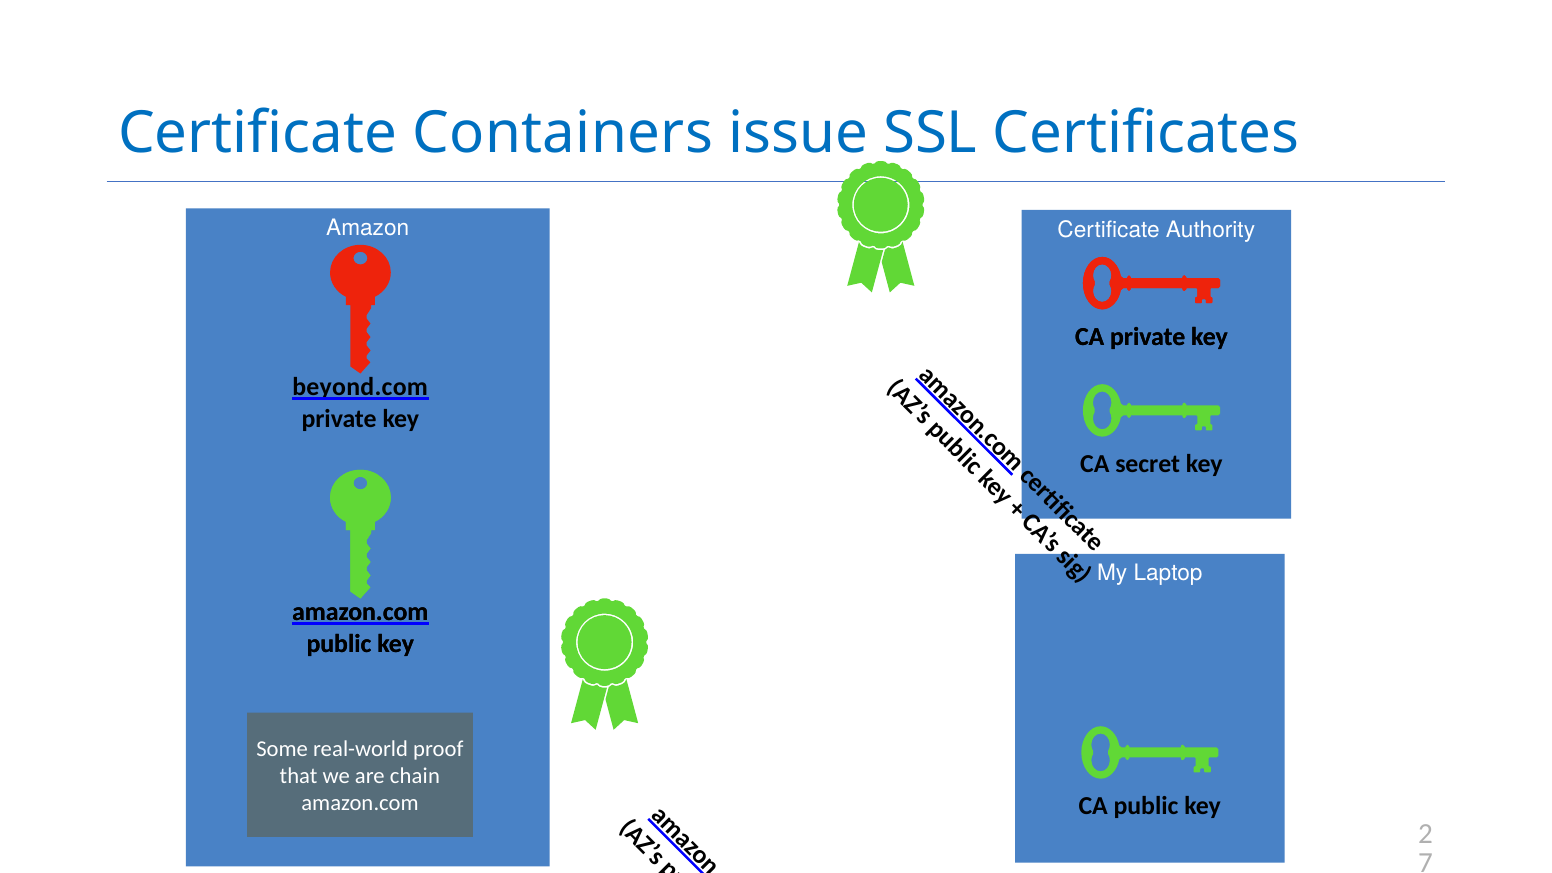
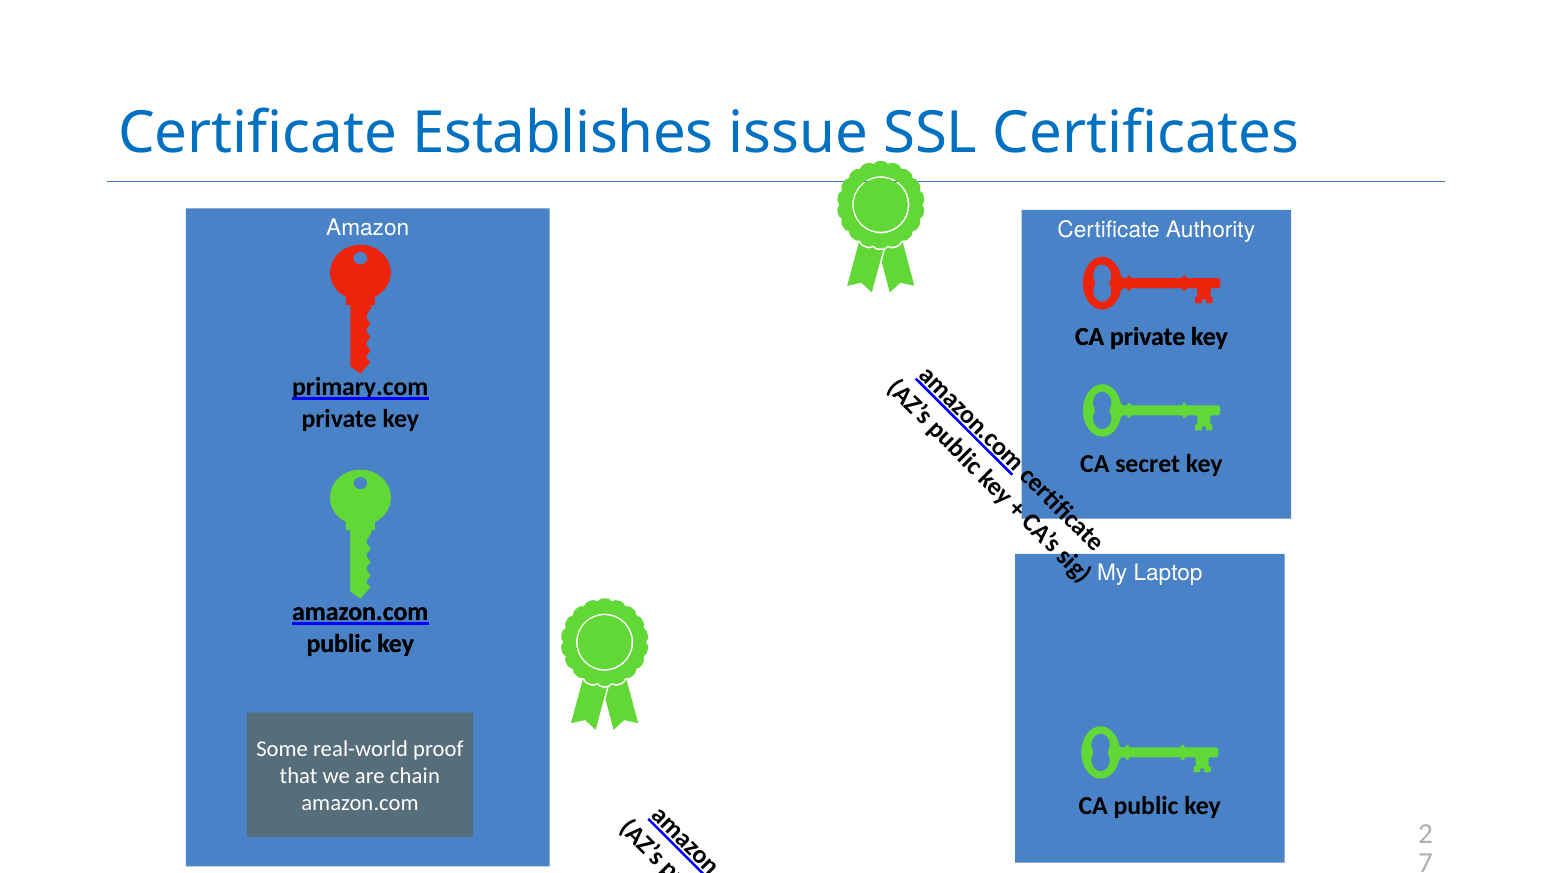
Containers: Containers -> Establishes
beyond.com: beyond.com -> primary.com
